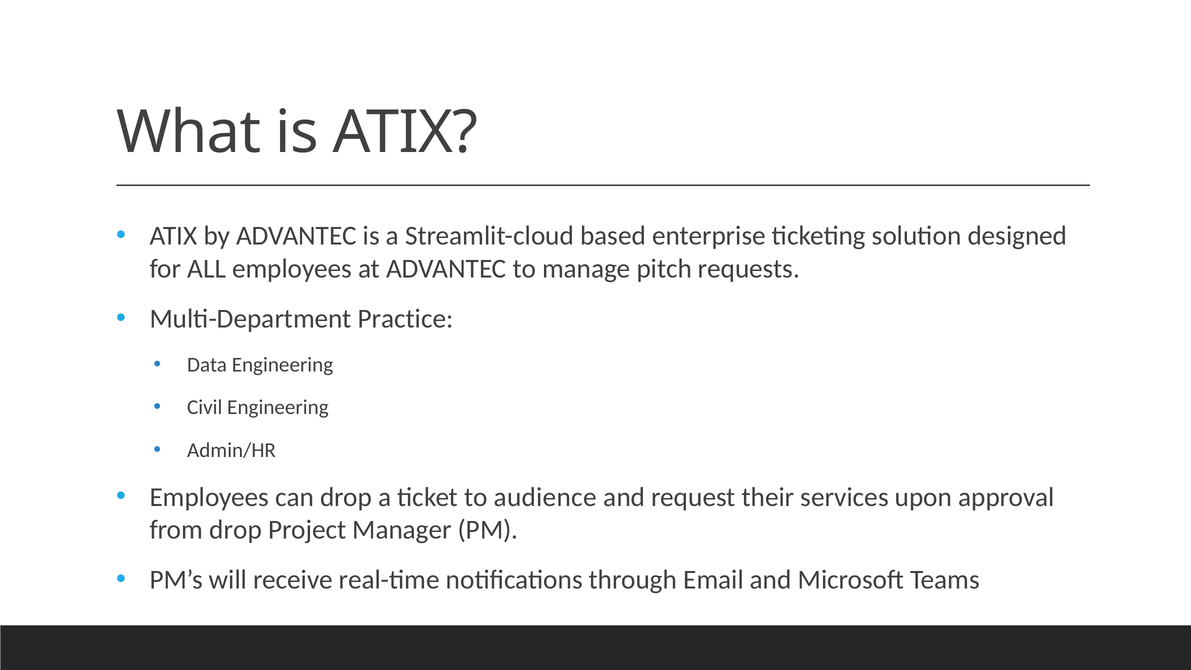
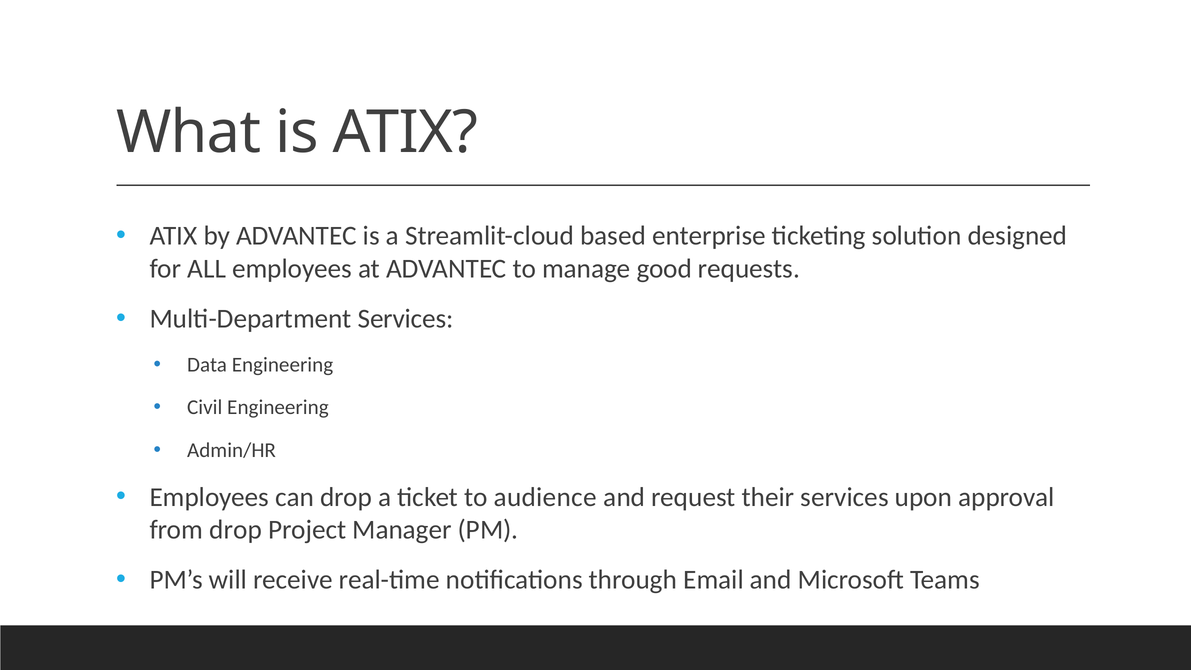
pitch: pitch -> good
Multi-Department Practice: Practice -> Services
